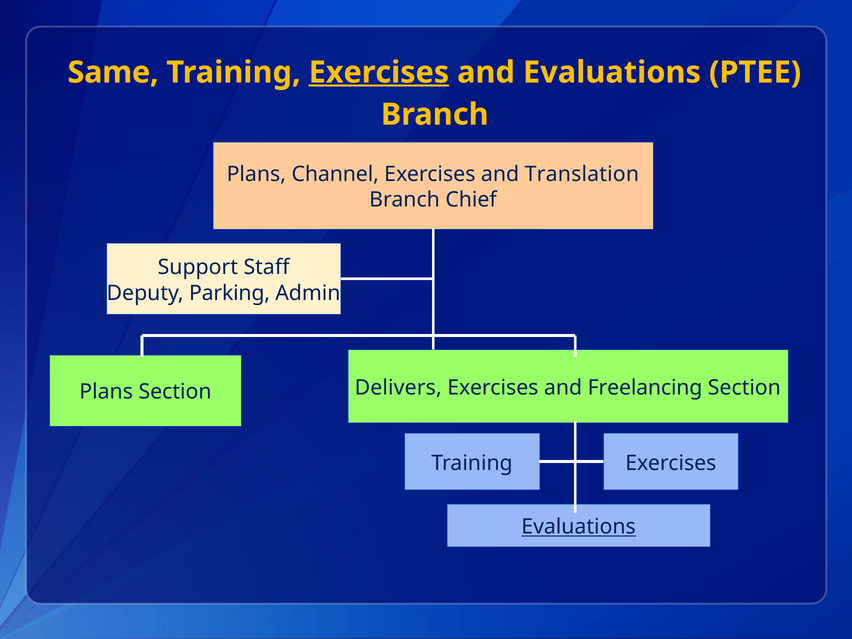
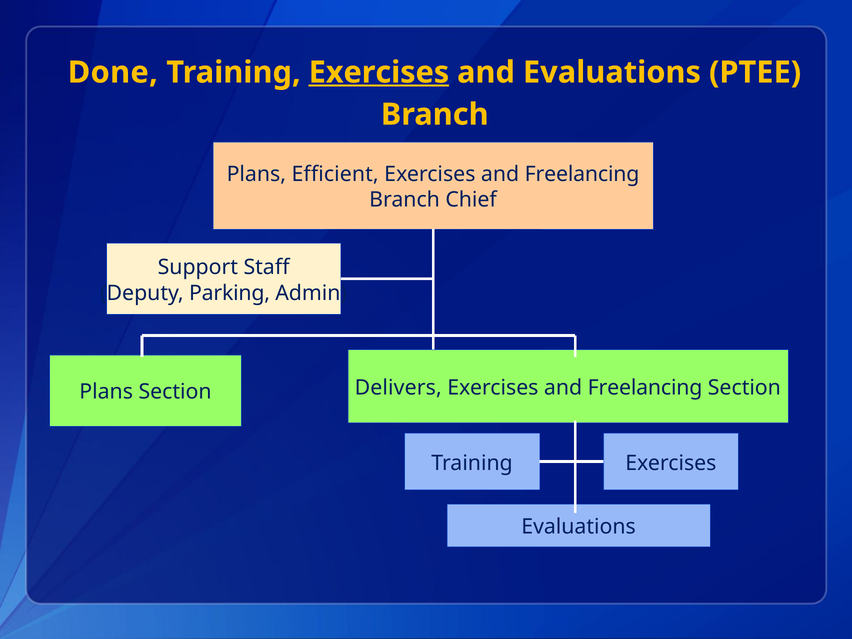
Same: Same -> Done
Channel: Channel -> Efficient
Translation at (582, 174): Translation -> Freelancing
Evaluations at (579, 527) underline: present -> none
